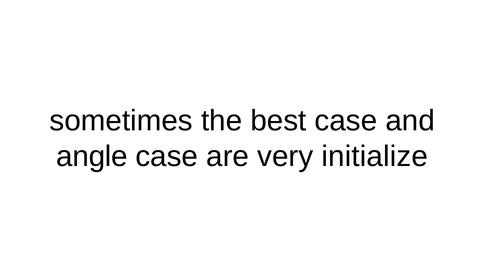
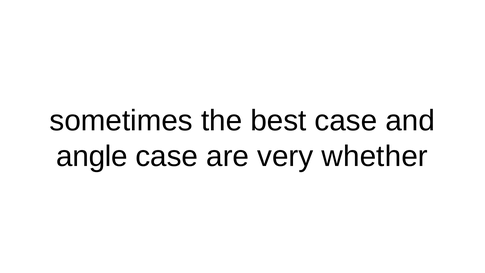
initialize: initialize -> whether
